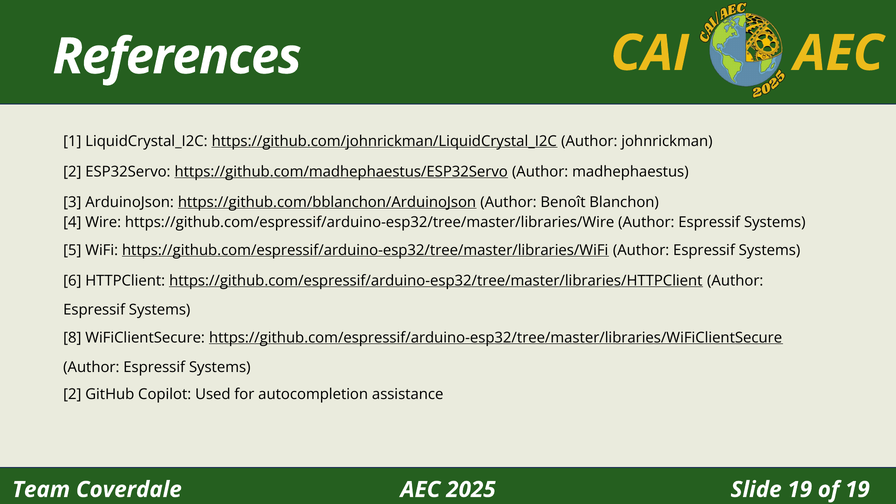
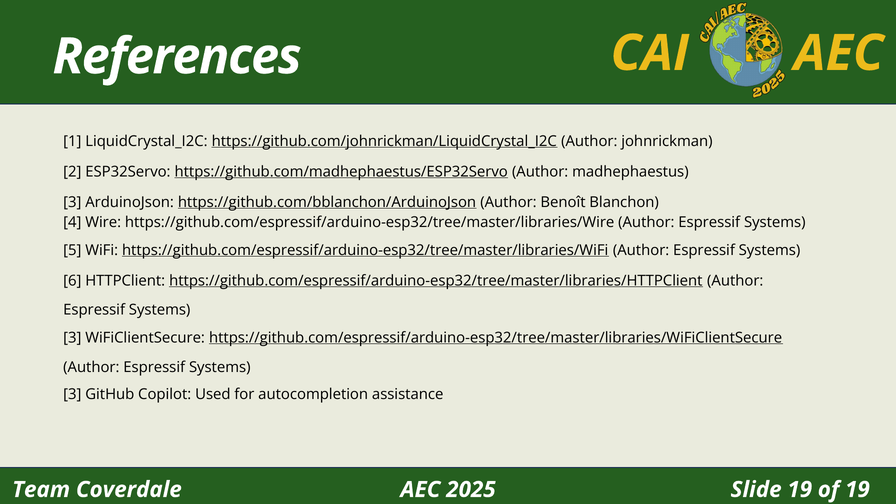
8 at (72, 338): 8 -> 3
2 at (72, 394): 2 -> 3
